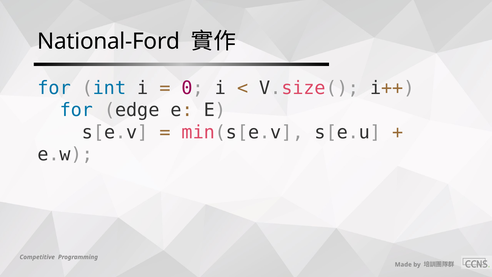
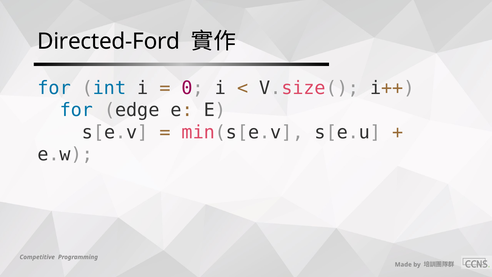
National-Ford: National-Ford -> Directed-Ford
